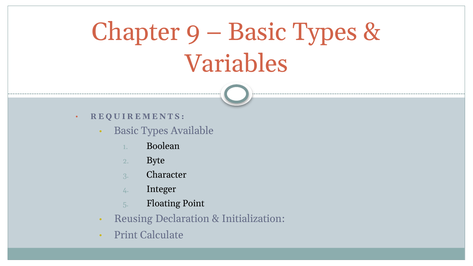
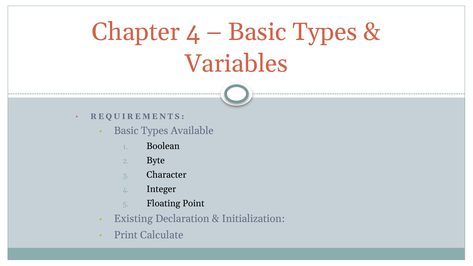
Chapter 9: 9 -> 4
Reusing: Reusing -> Existing
